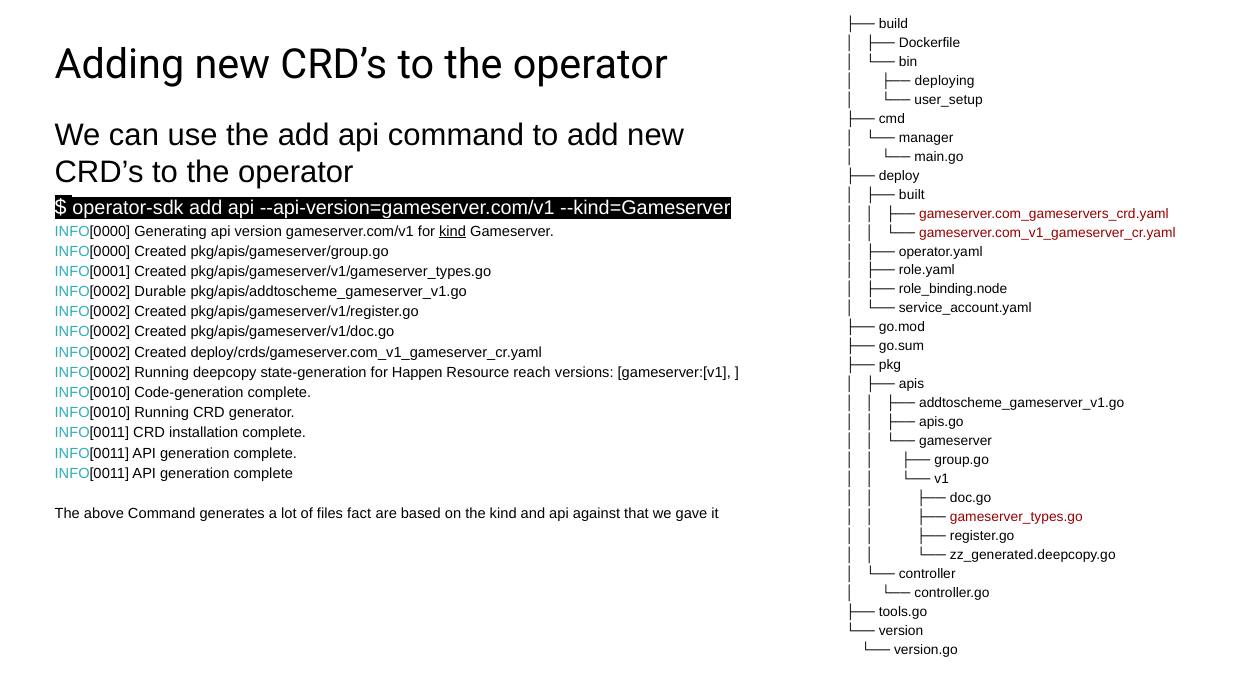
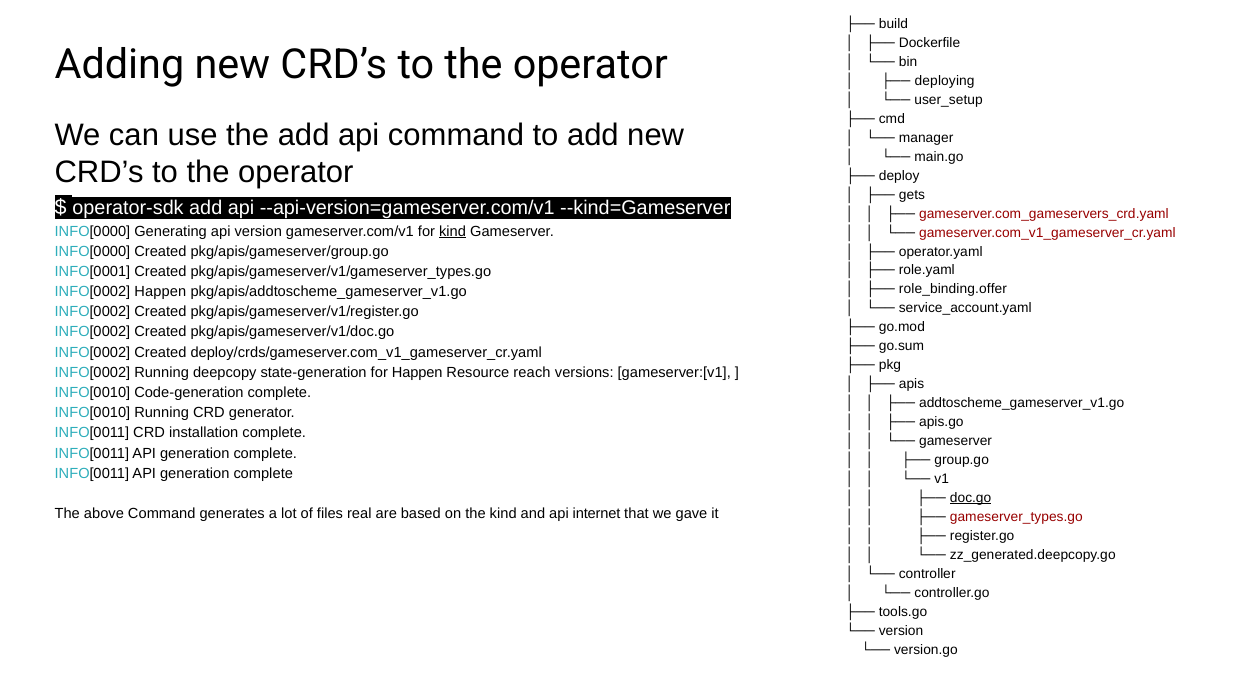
built: built -> gets
role_binding.node: role_binding.node -> role_binding.offer
INFO[0002 Durable: Durable -> Happen
doc.go underline: none -> present
fact: fact -> real
against: against -> internet
